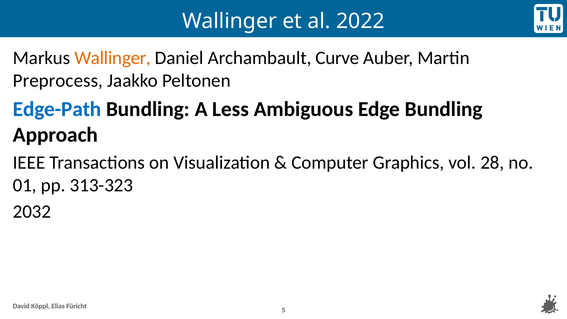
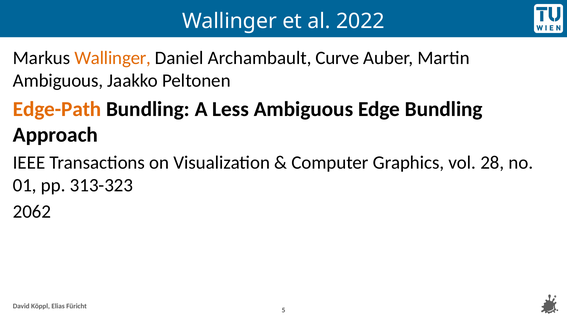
Preprocess at (58, 81): Preprocess -> Ambiguous
Edge-Path colour: blue -> orange
2032: 2032 -> 2062
